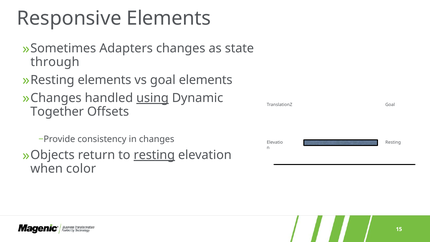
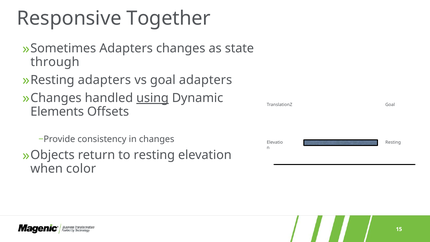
Responsive Elements: Elements -> Together
elements at (105, 80): elements -> adapters
goal elements: elements -> adapters
Together: Together -> Elements
resting at (154, 155) underline: present -> none
